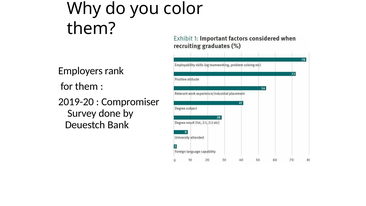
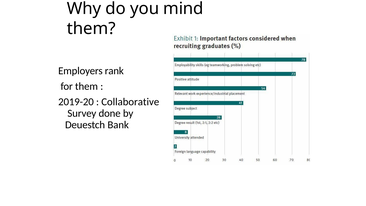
color: color -> mind
Compromiser: Compromiser -> Collaborative
